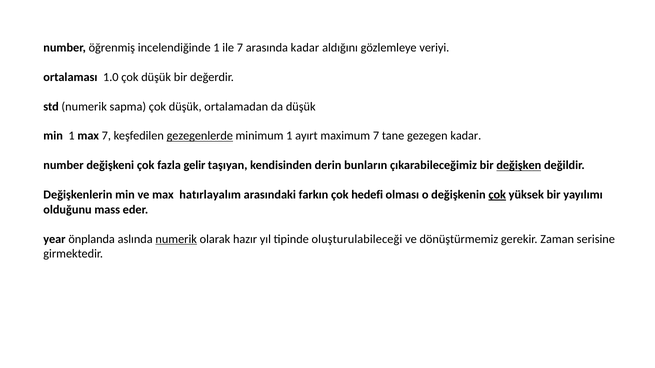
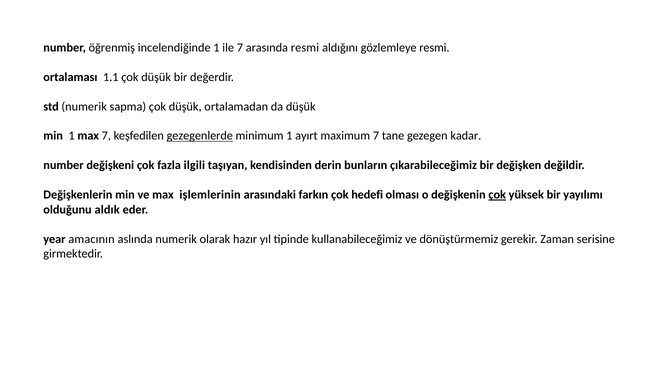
arasında kadar: kadar -> resmi
gözlemleye veriyi: veriyi -> resmi
1.0: 1.0 -> 1.1
gelir: gelir -> ilgili
değişken underline: present -> none
hatırlayalım: hatırlayalım -> işlemlerinin
mass: mass -> aldık
önplanda: önplanda -> amacının
numerik at (176, 239) underline: present -> none
oluşturulabileceği: oluşturulabileceği -> kullanabileceğimiz
